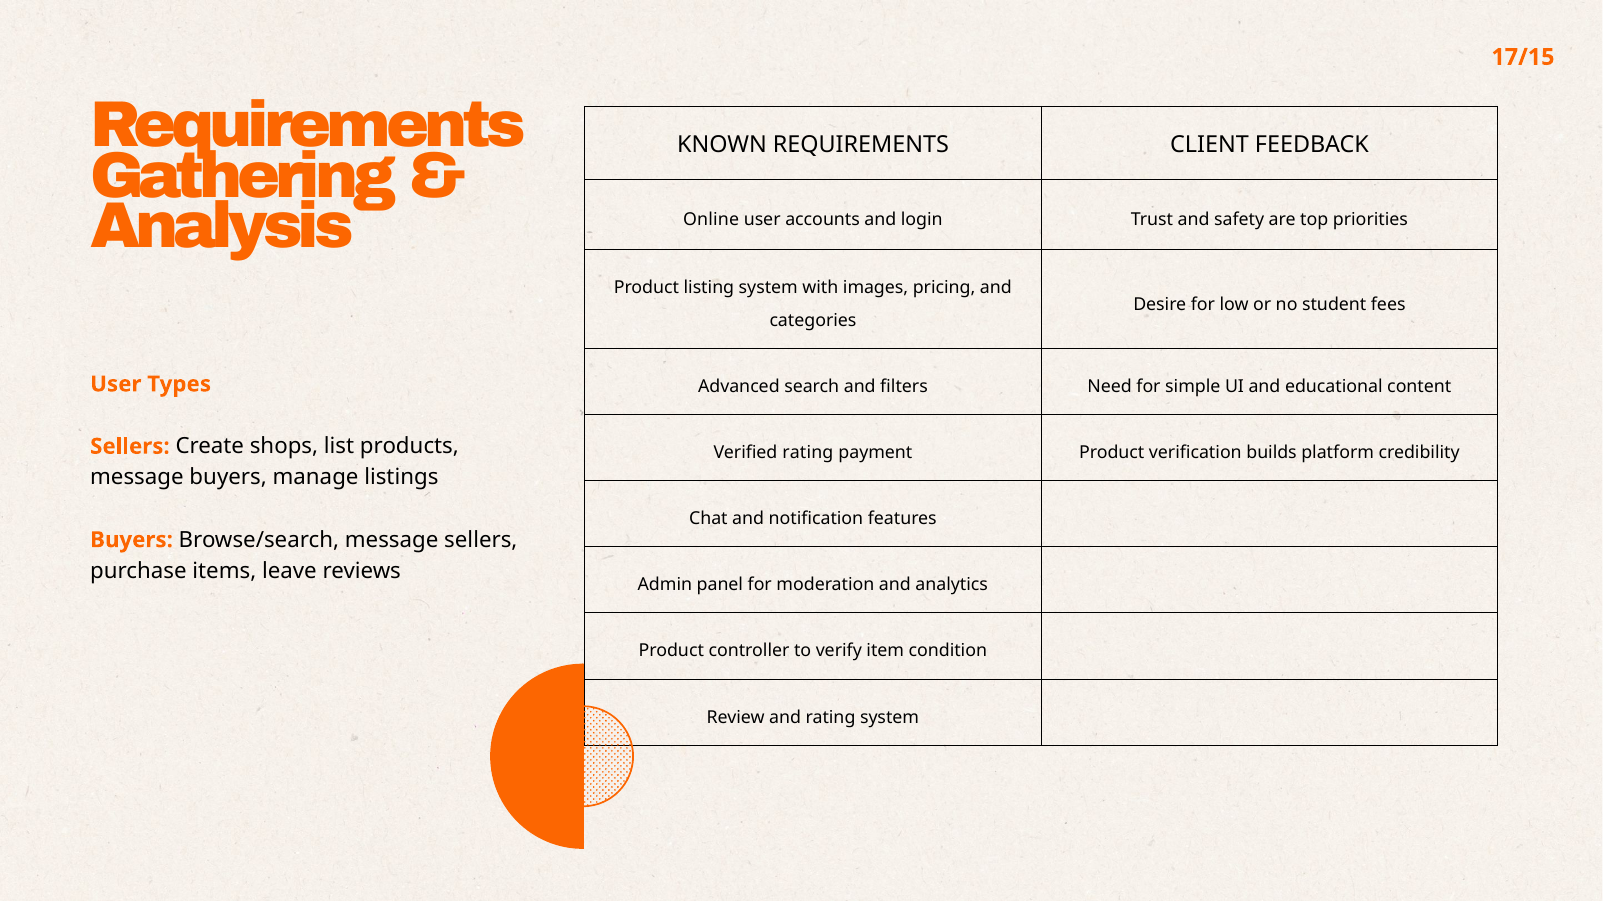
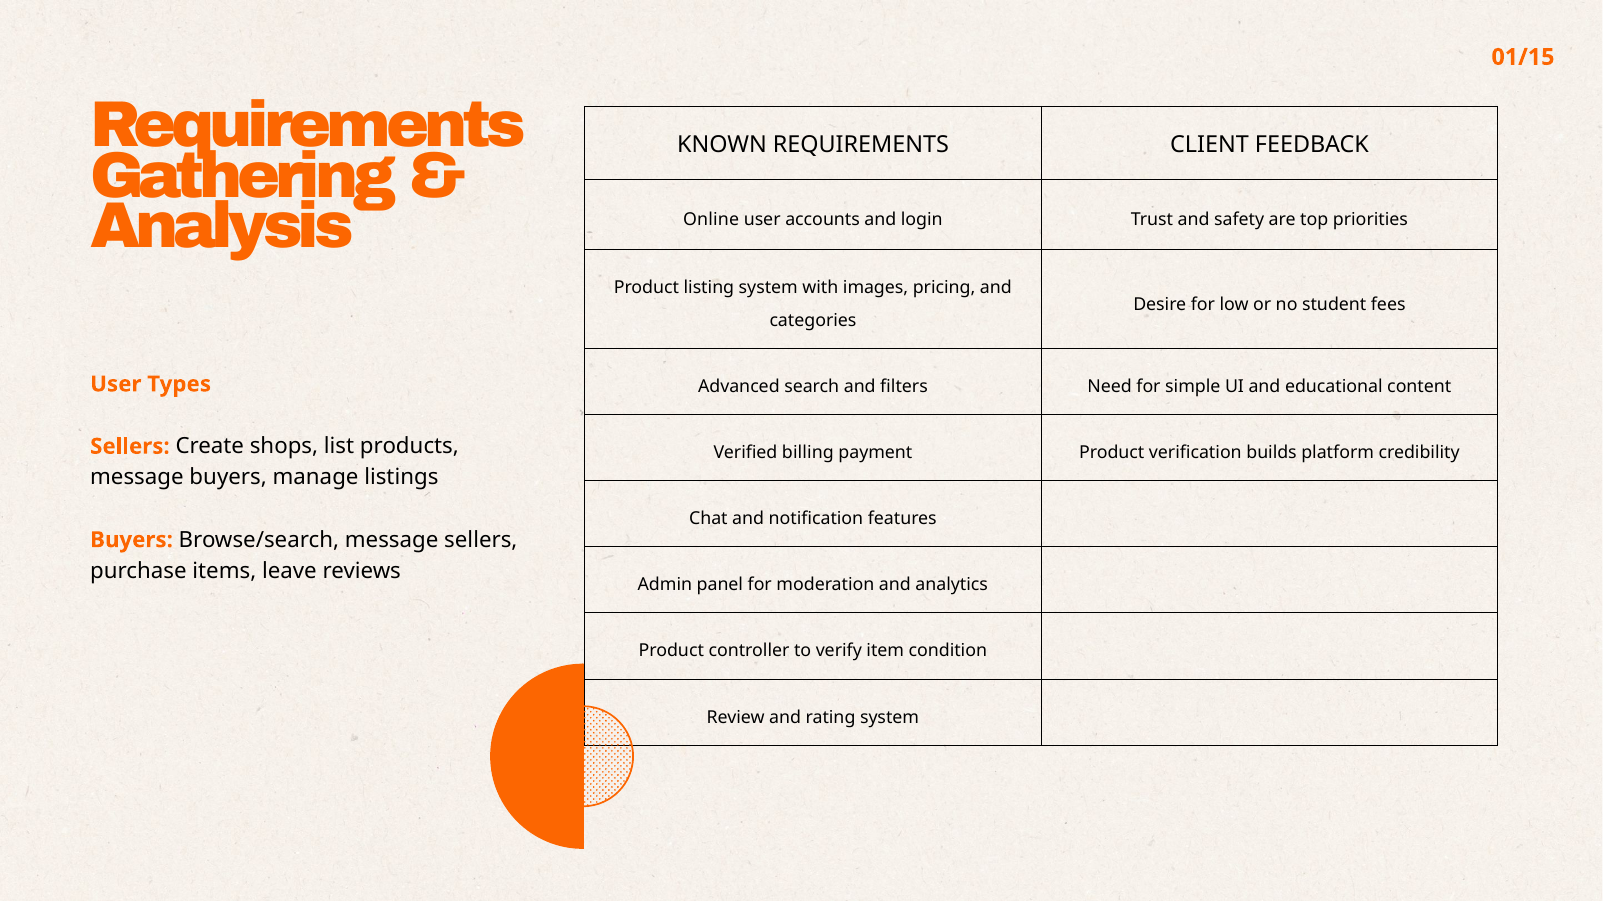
17/15: 17/15 -> 01/15
Verified rating: rating -> billing
